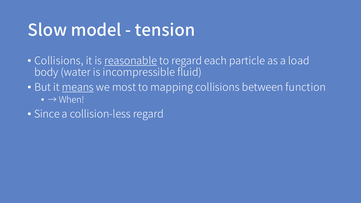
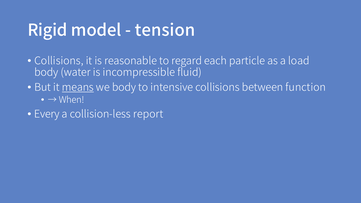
Slow: Slow -> Rigid
reasonable underline: present -> none
we most: most -> body
mapping: mapping -> intensive
Since: Since -> Every
collision-less regard: regard -> report
